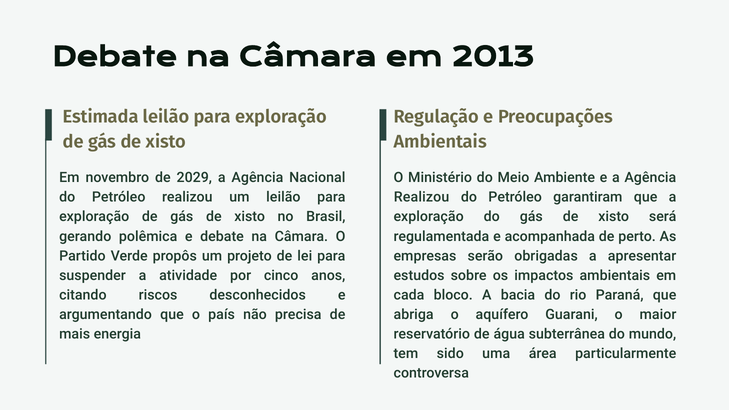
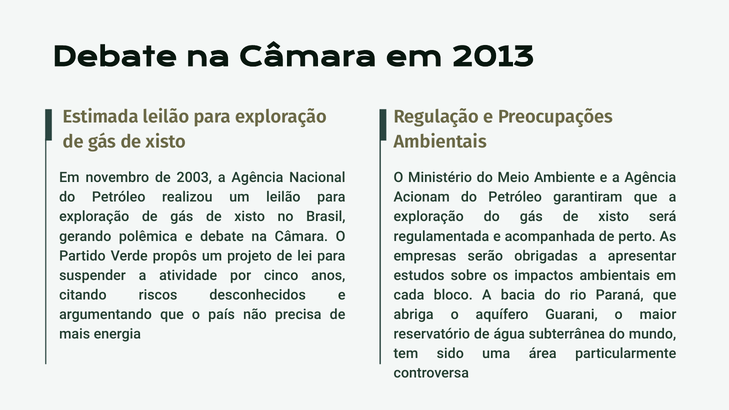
2029: 2029 -> 2003
Realizou at (422, 197): Realizou -> Acionam
